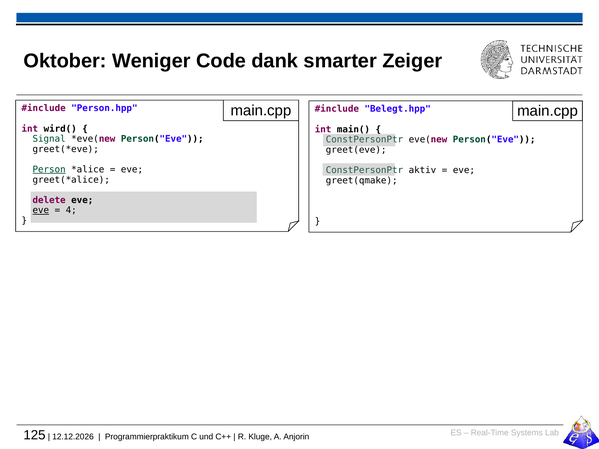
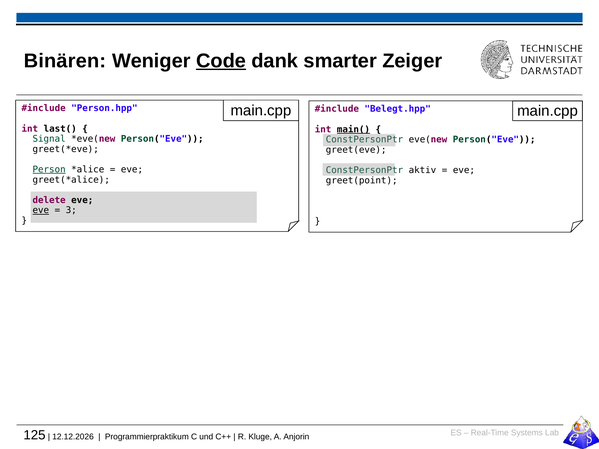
Oktober: Oktober -> Binären
Code underline: none -> present
wird(: wird( -> last(
main( underline: none -> present
greet(qmake: greet(qmake -> greet(point
4: 4 -> 3
